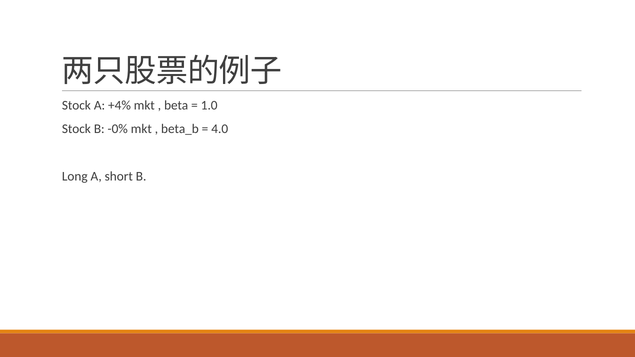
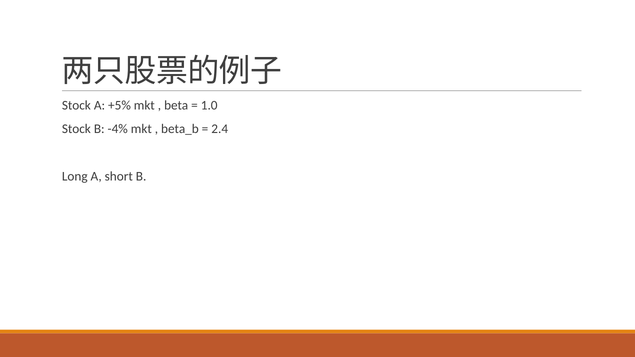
+4%: +4% -> +5%
-0%: -0% -> -4%
4.0: 4.0 -> 2.4
